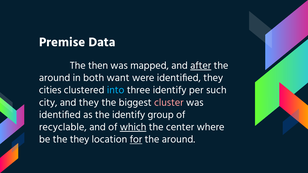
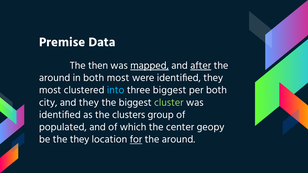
mapped underline: none -> present
both want: want -> most
cities at (50, 90): cities -> most
three identify: identify -> biggest
per such: such -> both
cluster colour: pink -> light green
the identify: identify -> clusters
recyclable: recyclable -> populated
which underline: present -> none
where: where -> geopy
